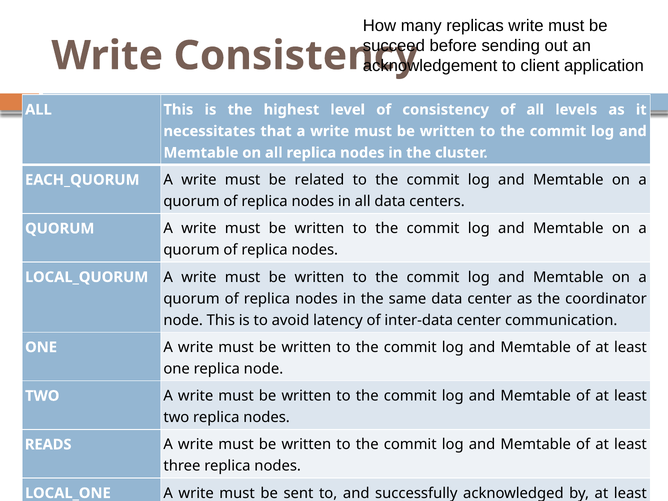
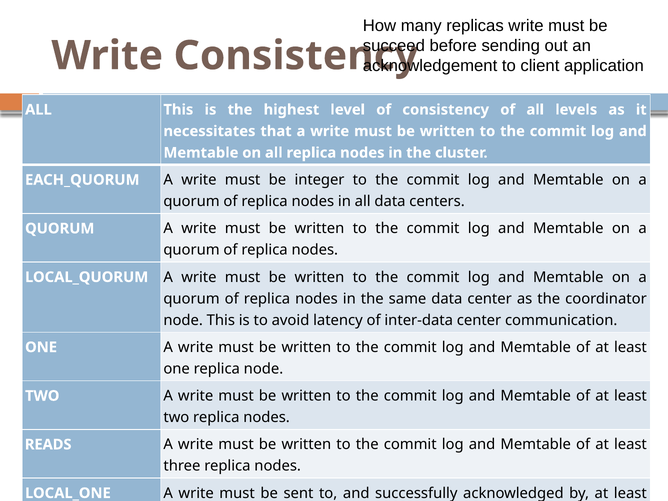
related: related -> integer
